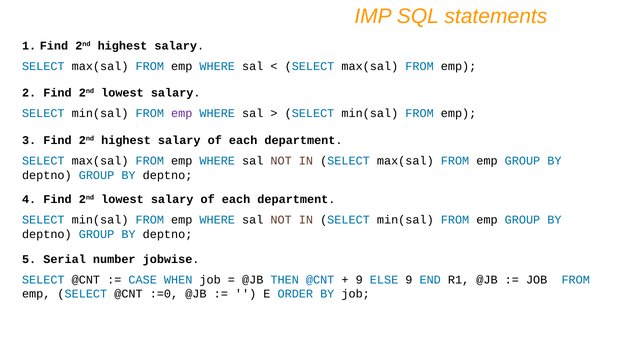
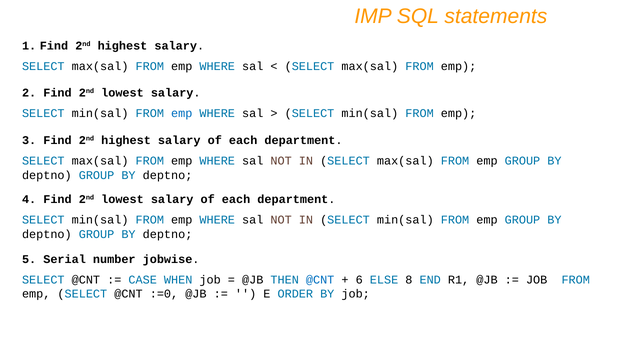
emp at (182, 114) colour: purple -> blue
9 at (359, 280): 9 -> 6
ELSE 9: 9 -> 8
